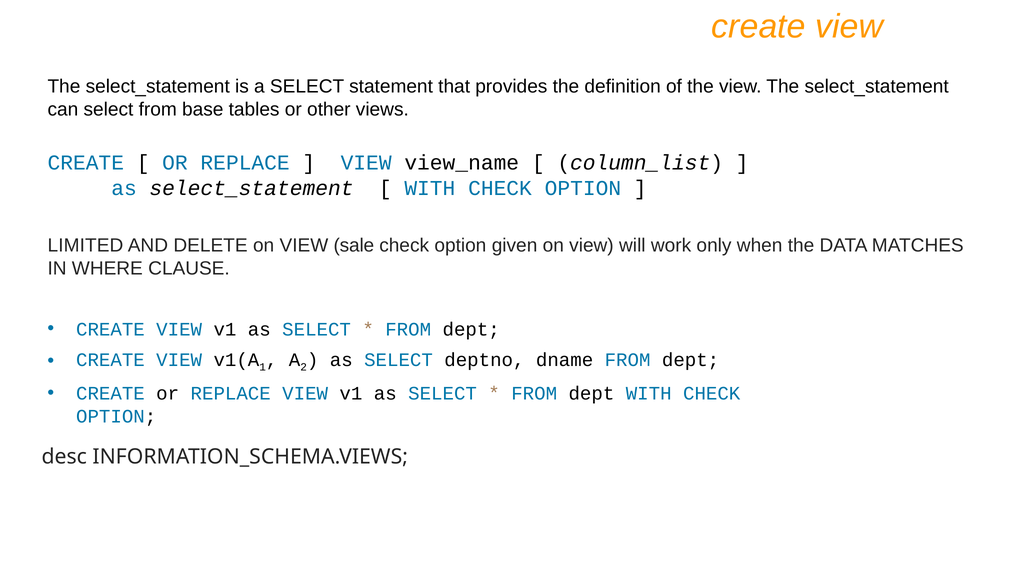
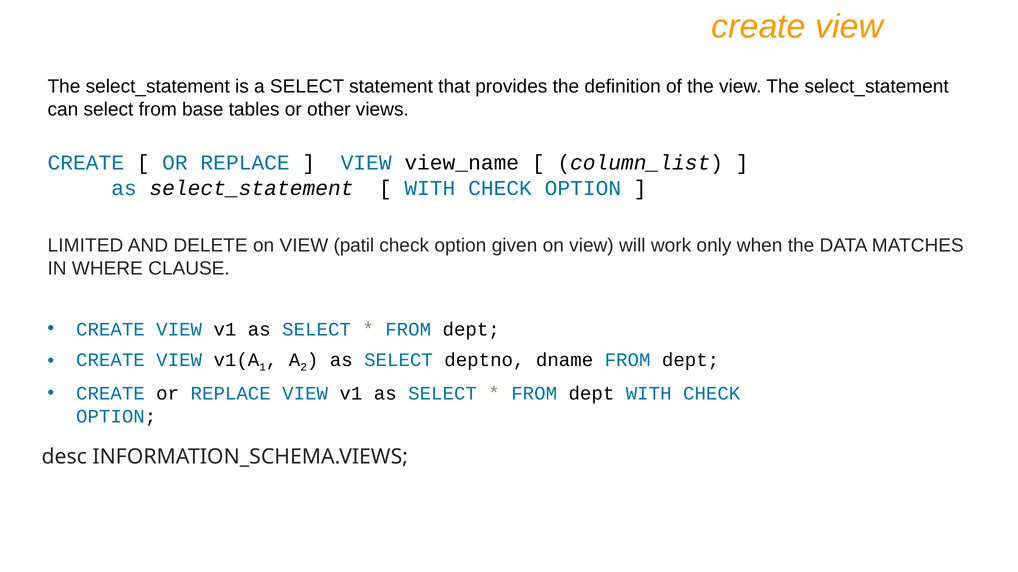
sale: sale -> patil
